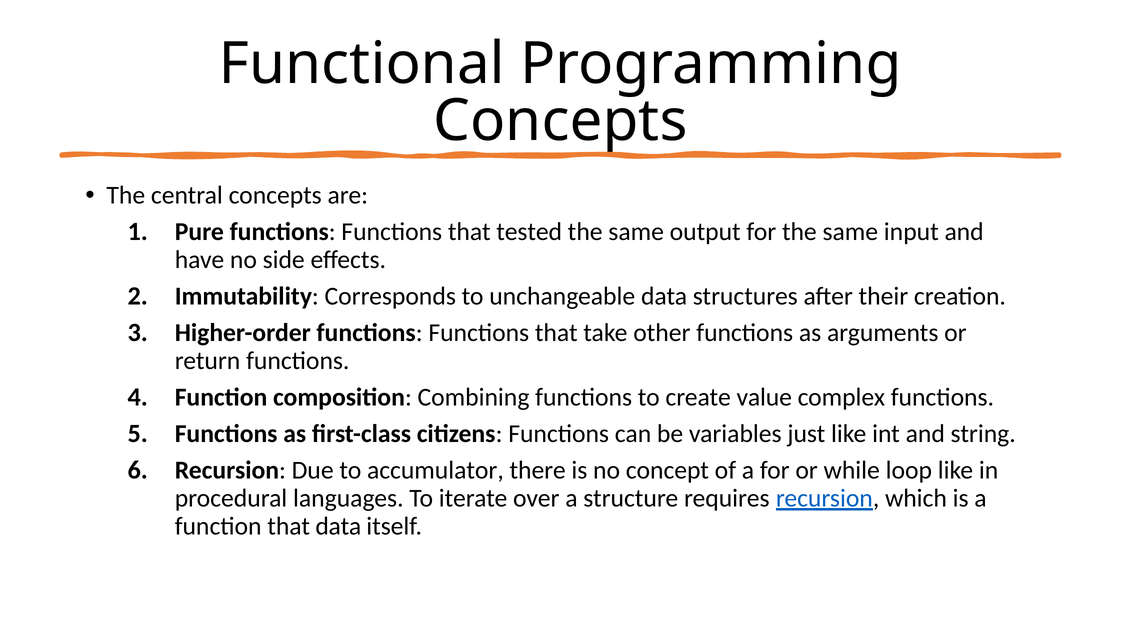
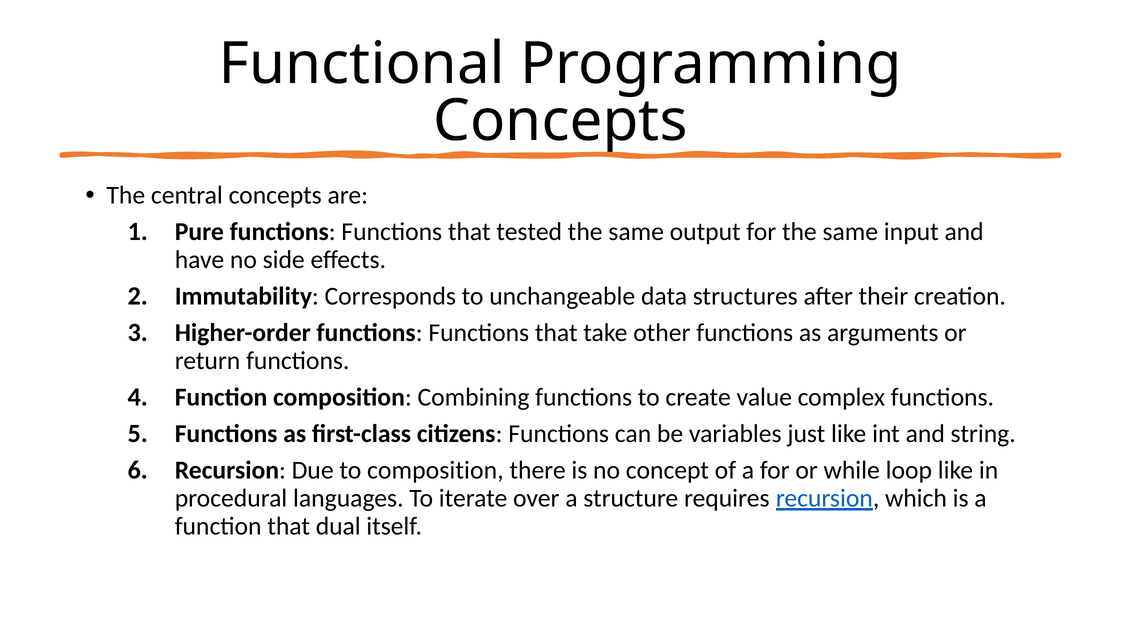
to accumulator: accumulator -> composition
that data: data -> dual
